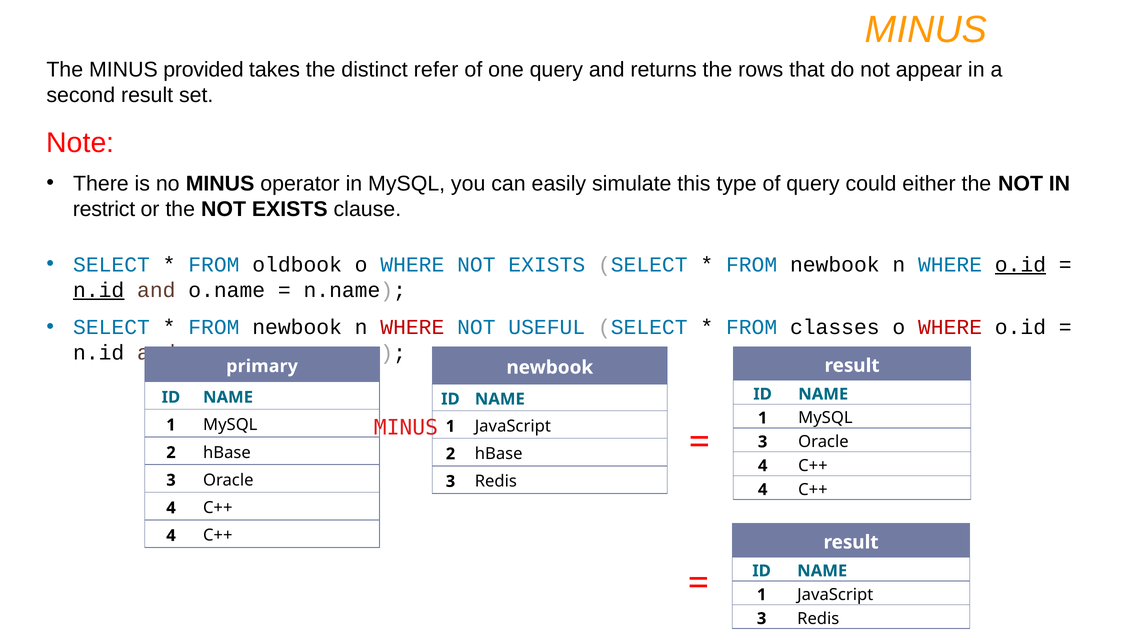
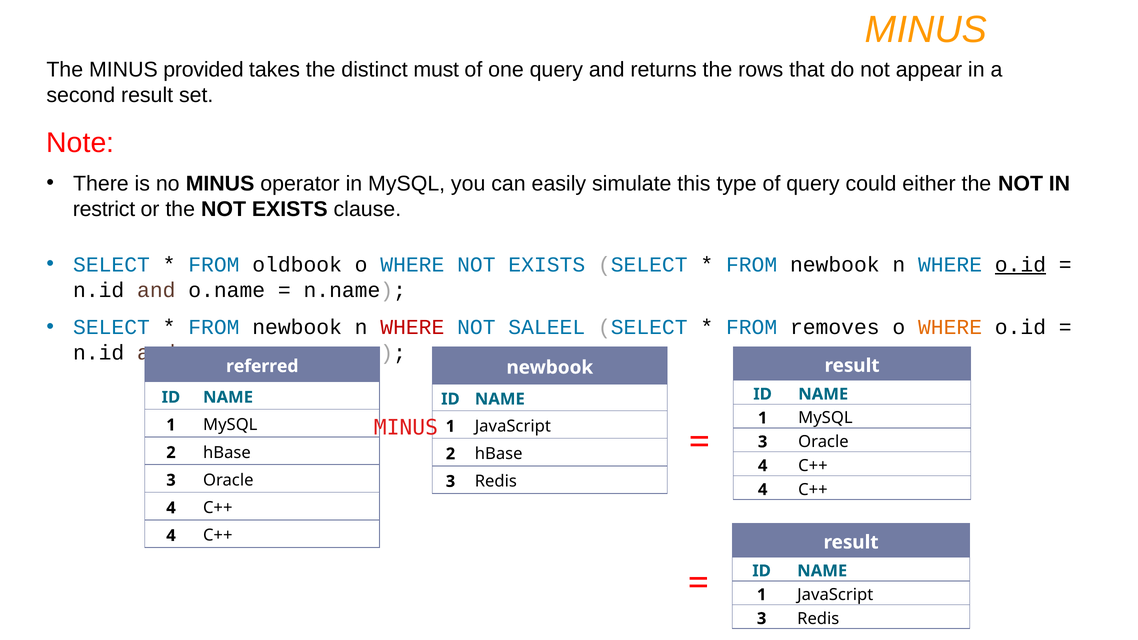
refer: refer -> must
n.id at (99, 290) underline: present -> none
USEFUL: USEFUL -> SALEEL
classes: classes -> removes
WHERE at (950, 327) colour: red -> orange
primary: primary -> referred
